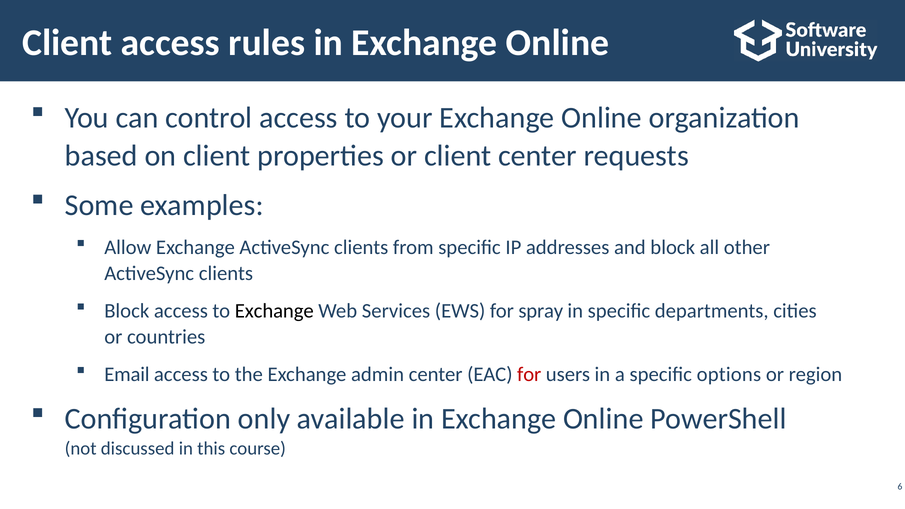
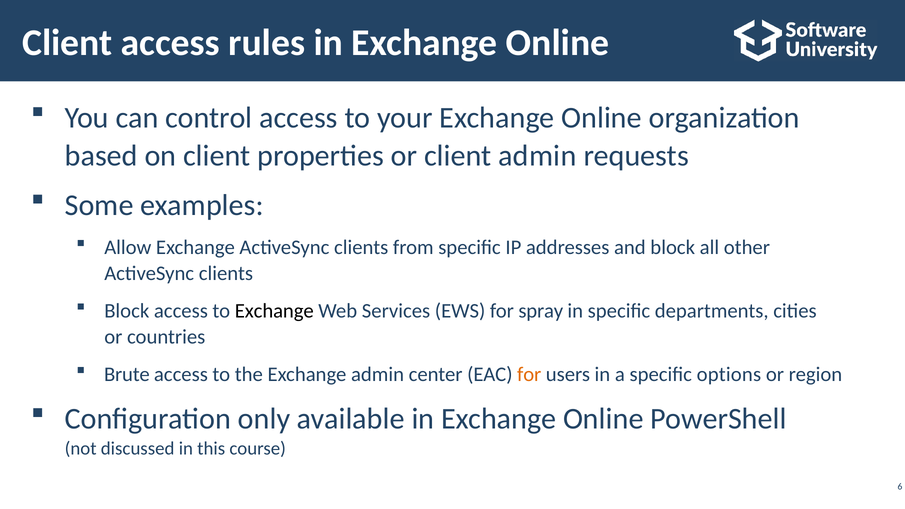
client center: center -> admin
Email: Email -> Brute
for at (529, 374) colour: red -> orange
